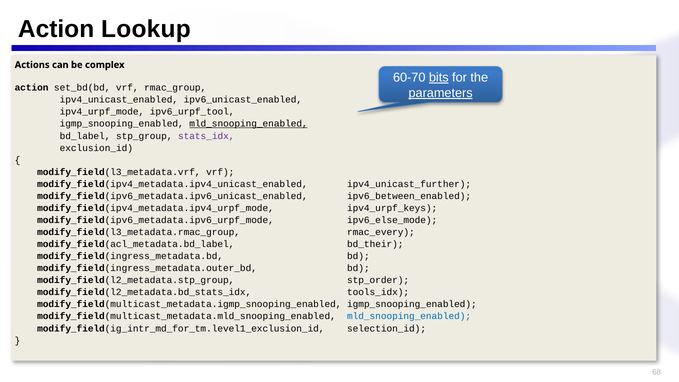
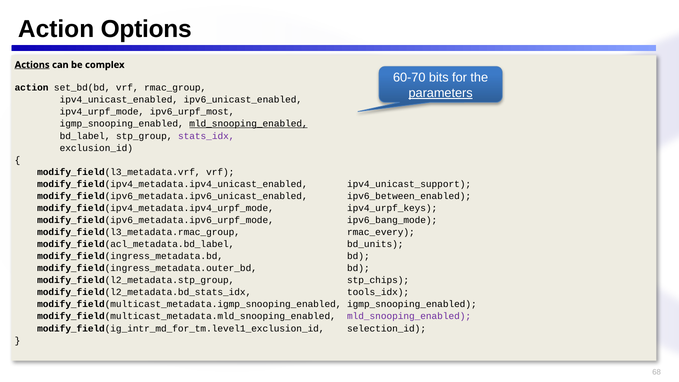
Lookup: Lookup -> Options
Actions underline: none -> present
bits underline: present -> none
ipv6_urpf_tool: ipv6_urpf_tool -> ipv6_urpf_most
ipv4_unicast_further: ipv4_unicast_further -> ipv4_unicast_support
ipv6_else_mode: ipv6_else_mode -> ipv6_bang_mode
bd_their: bd_their -> bd_units
stp_order: stp_order -> stp_chips
mld_snooping_enabled at (409, 316) colour: blue -> purple
